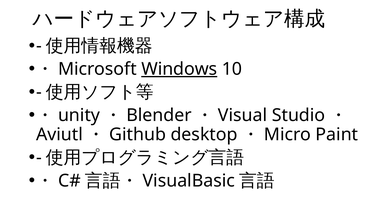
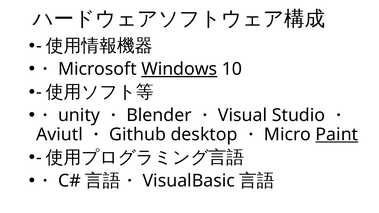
Paint underline: none -> present
